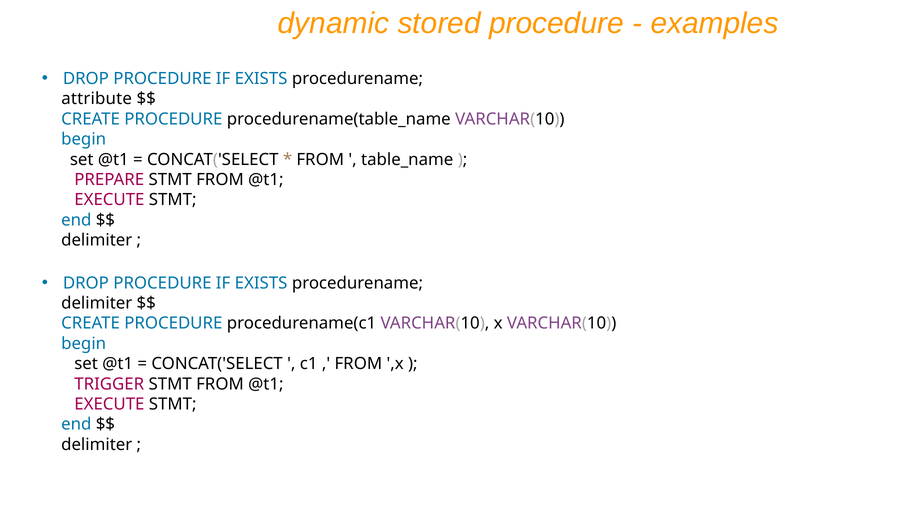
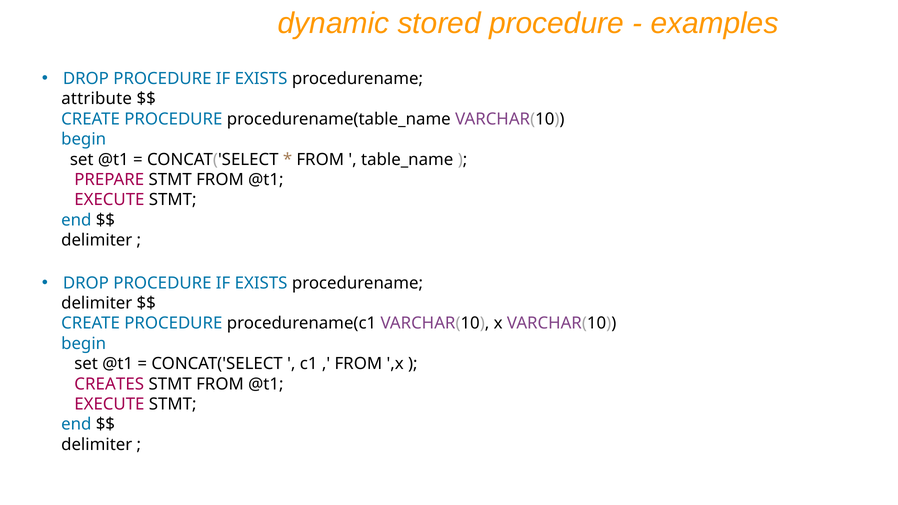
TRIGGER: TRIGGER -> CREATES
